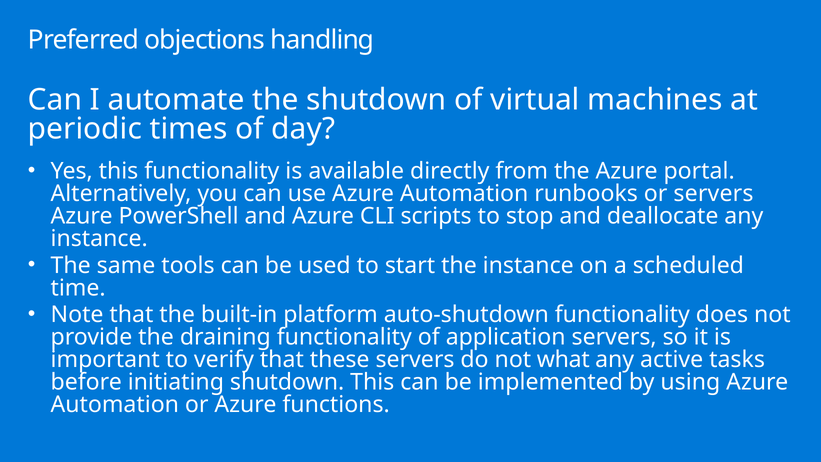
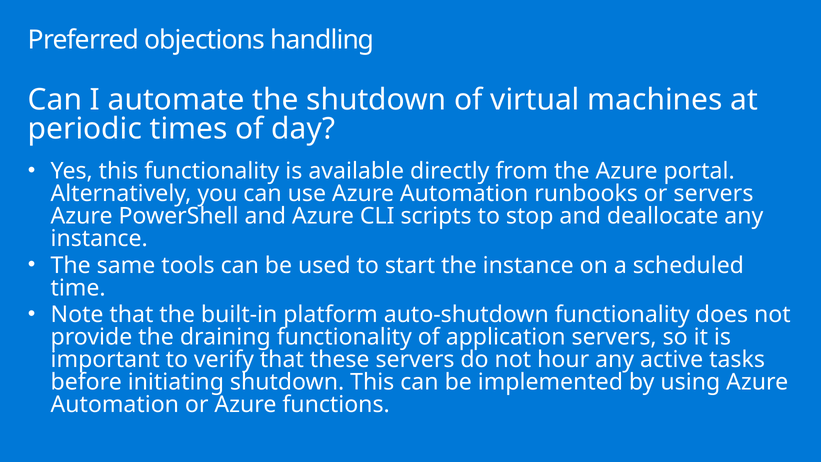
what: what -> hour
